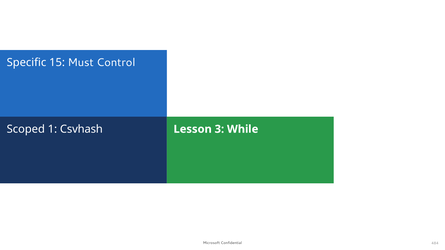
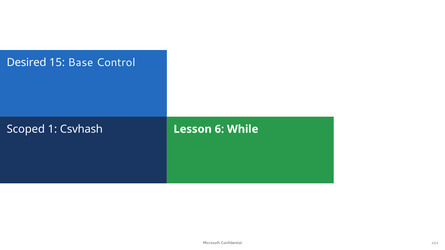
Specific: Specific -> Desired
Must: Must -> Base
3: 3 -> 6
